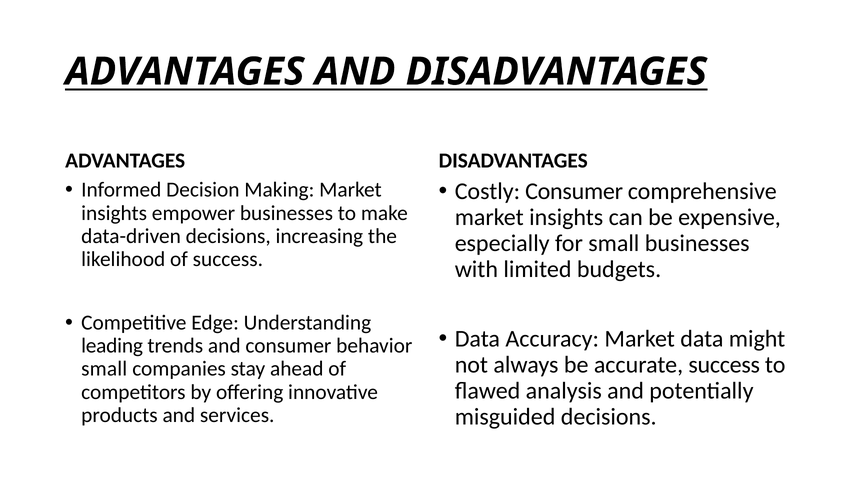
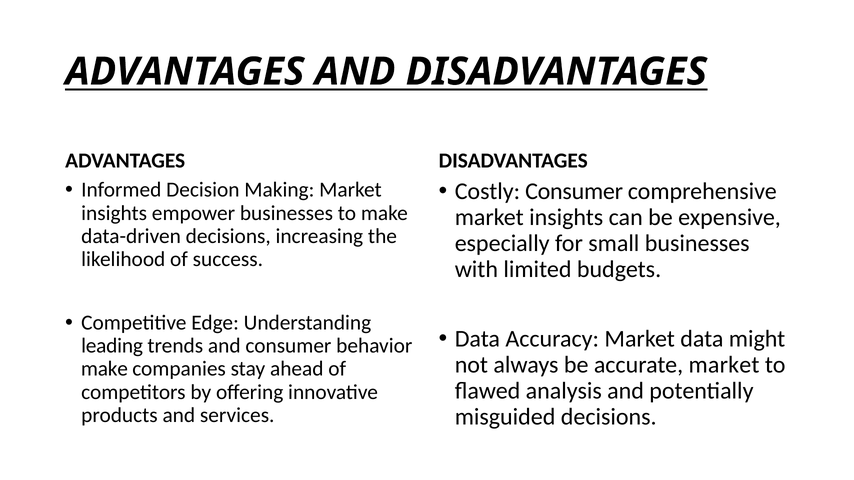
accurate success: success -> market
small at (104, 369): small -> make
